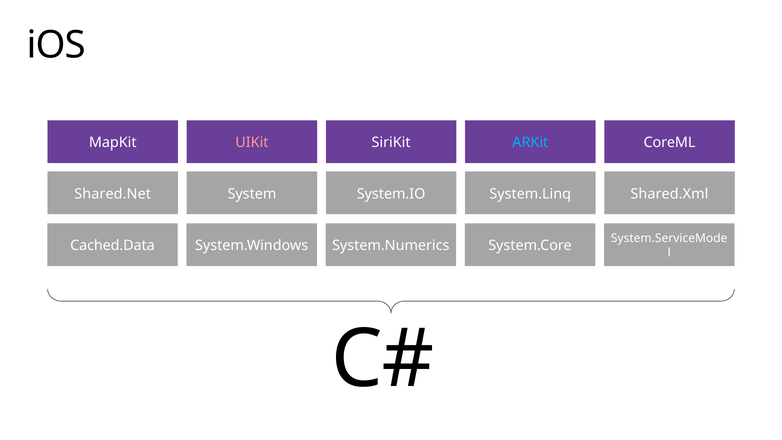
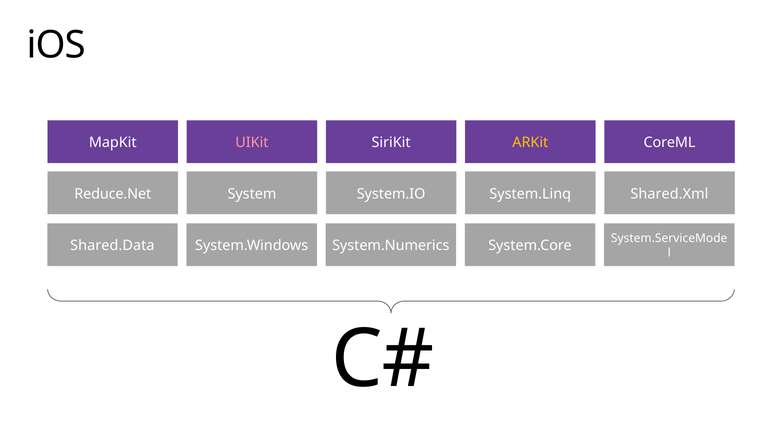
ARKit colour: light blue -> yellow
Shared.Net: Shared.Net -> Reduce.Net
Cached.Data: Cached.Data -> Shared.Data
